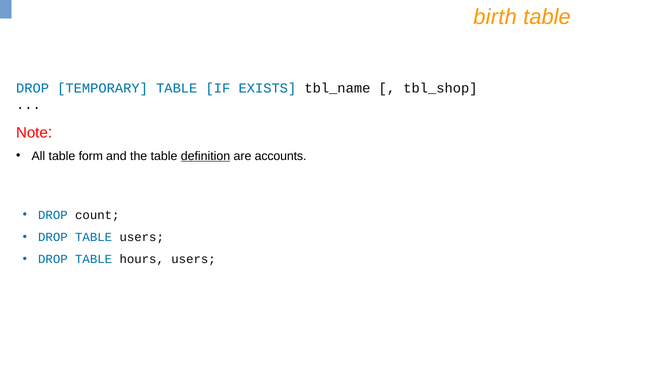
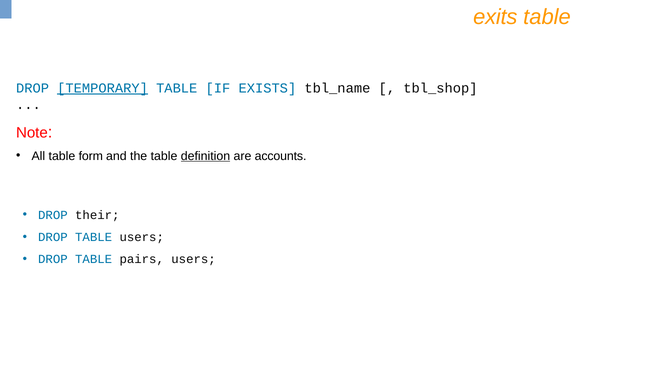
birth: birth -> exits
TEMPORARY underline: none -> present
count: count -> their
hours: hours -> pairs
